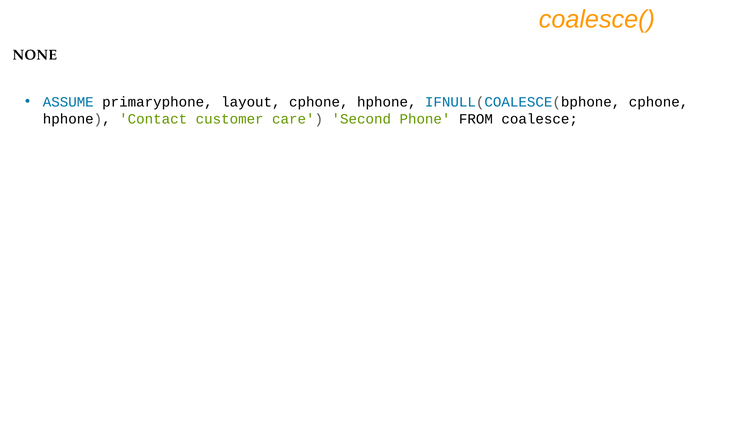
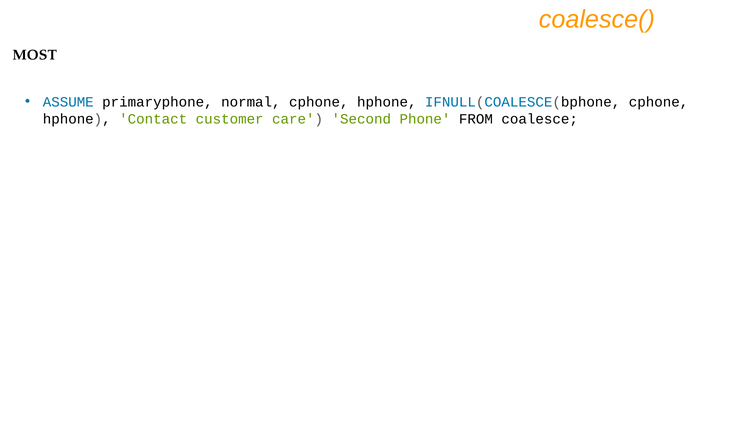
NONE: NONE -> MOST
layout: layout -> normal
